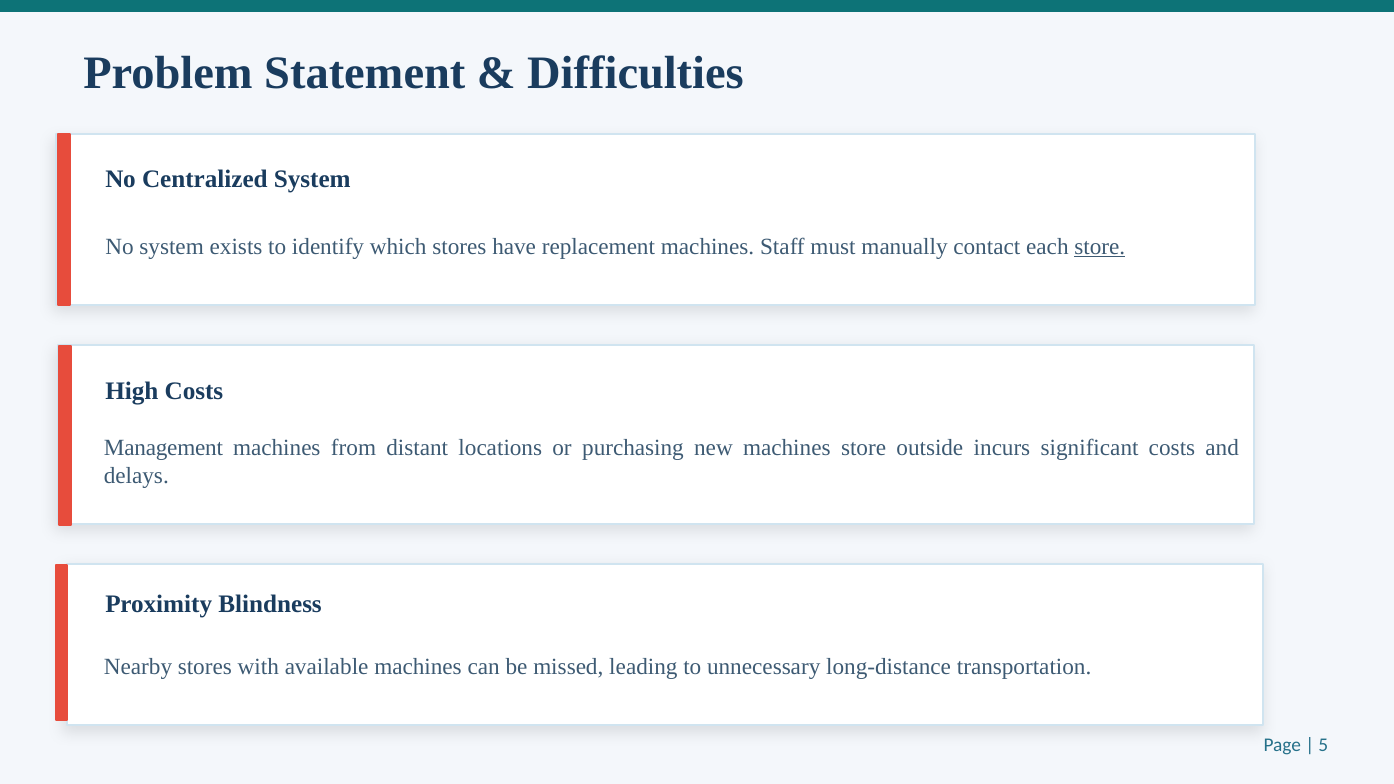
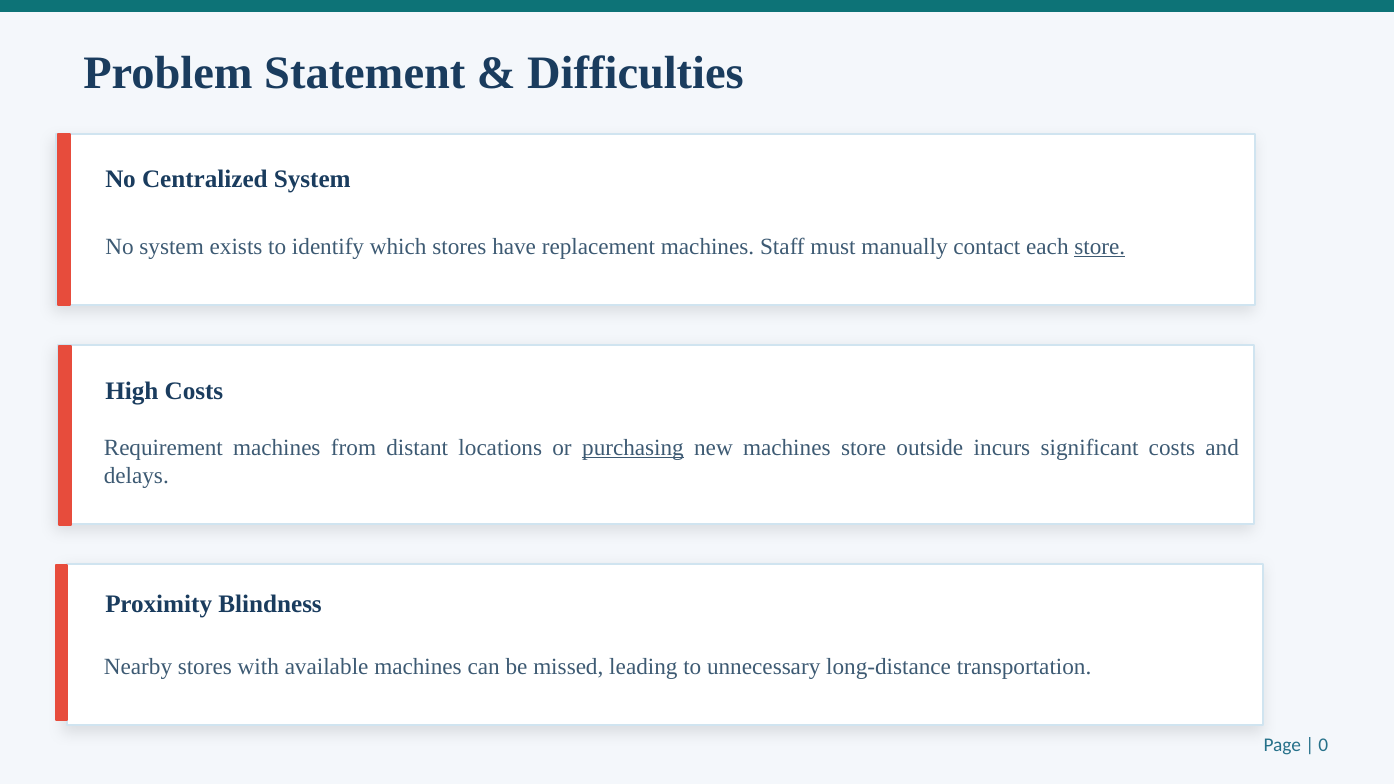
Management: Management -> Requirement
purchasing underline: none -> present
5: 5 -> 0
